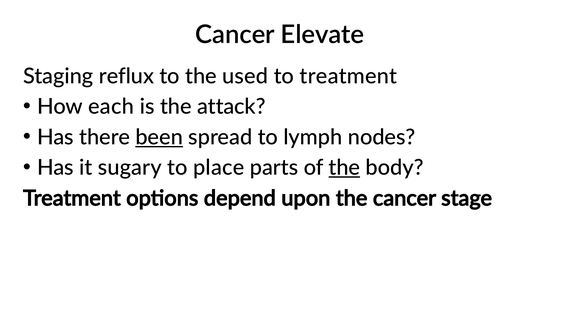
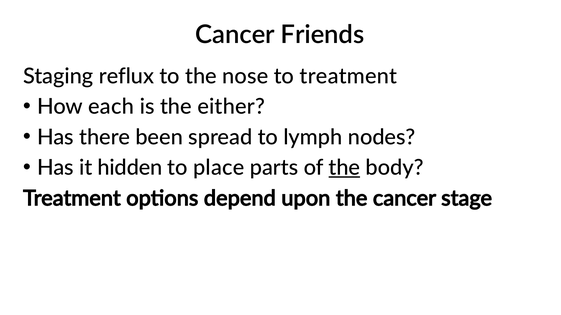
Elevate: Elevate -> Friends
used: used -> nose
attack: attack -> either
been underline: present -> none
sugary: sugary -> hidden
